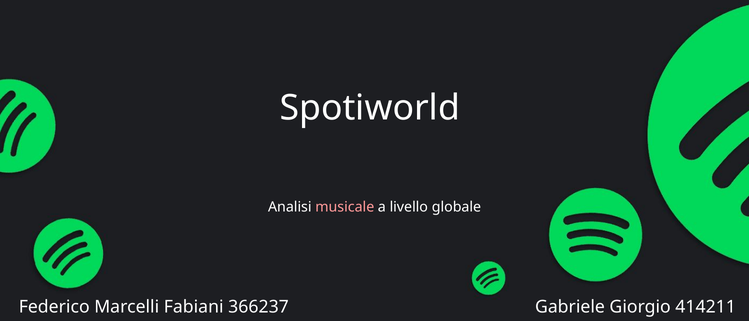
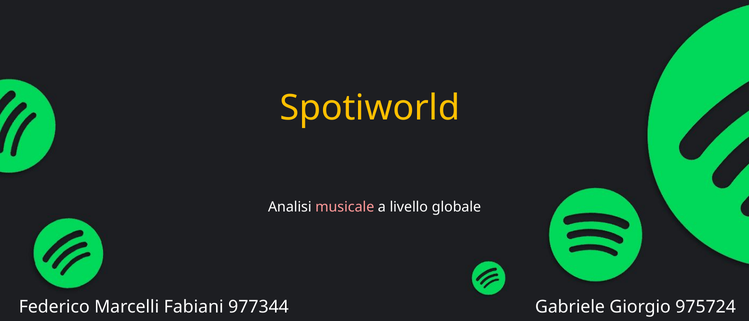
Spotiworld colour: white -> yellow
366237: 366237 -> 977344
414211: 414211 -> 975724
